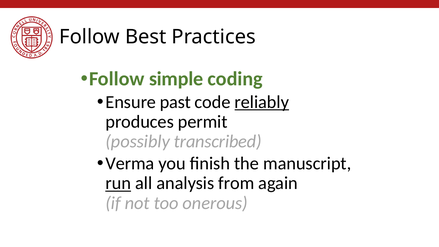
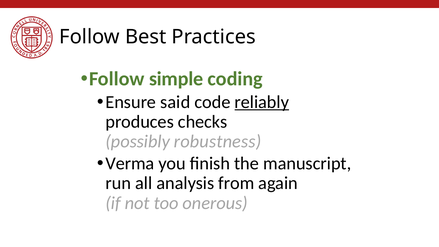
past: past -> said
permit: permit -> checks
transcribed: transcribed -> robustness
run underline: present -> none
